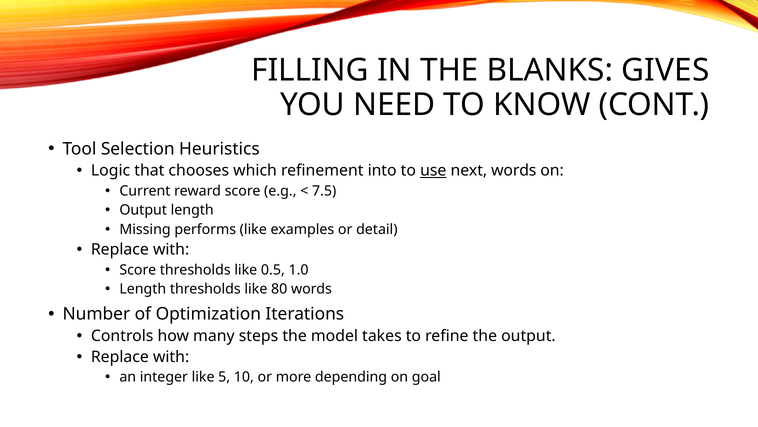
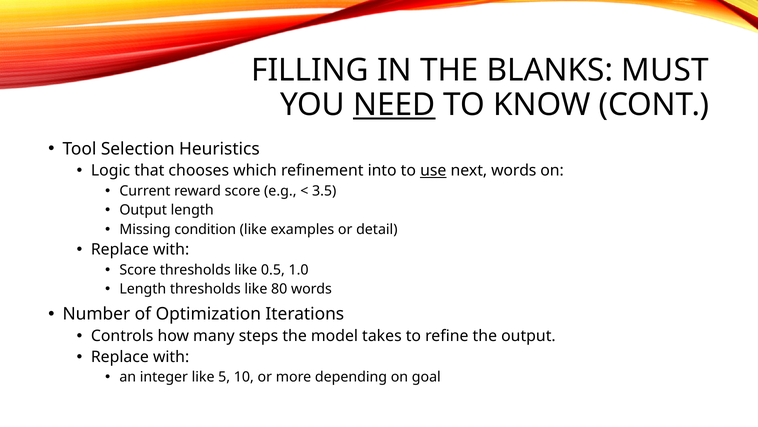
GIVES: GIVES -> MUST
NEED underline: none -> present
7.5: 7.5 -> 3.5
performs: performs -> condition
